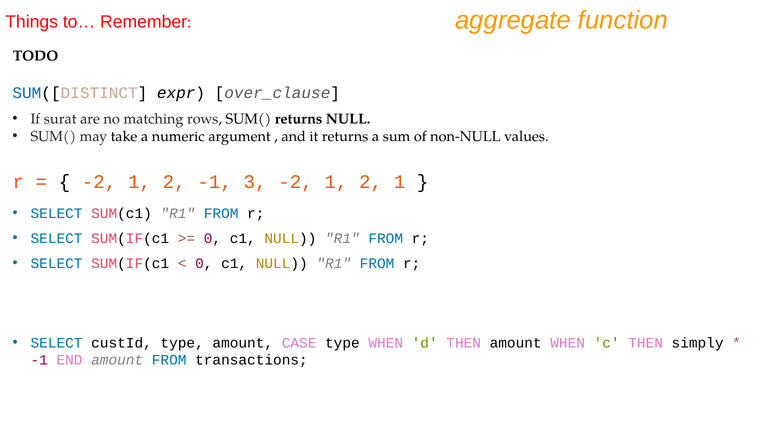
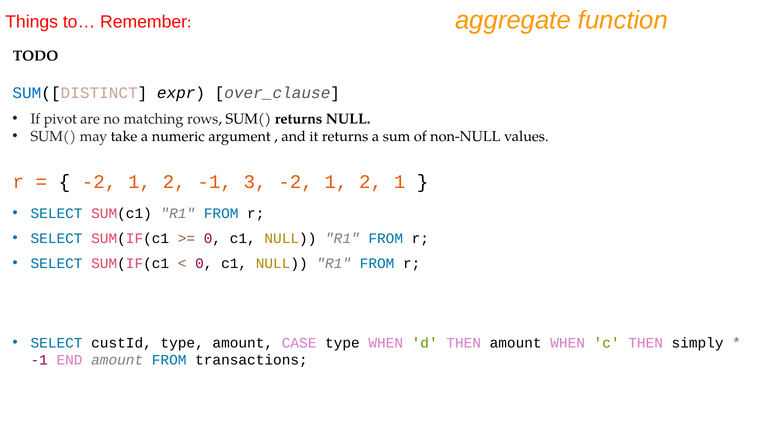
surat: surat -> pivot
